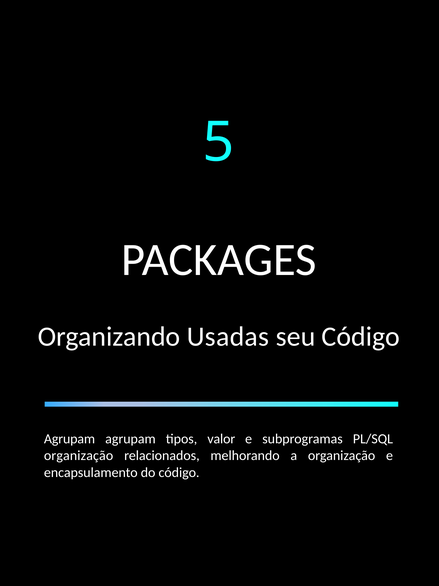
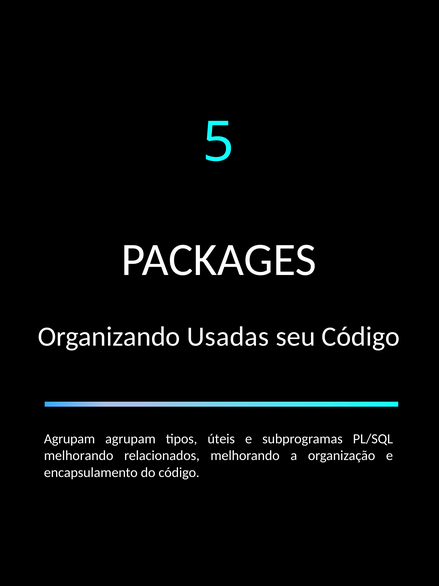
valor: valor -> úteis
organização at (79, 455): organização -> melhorando
